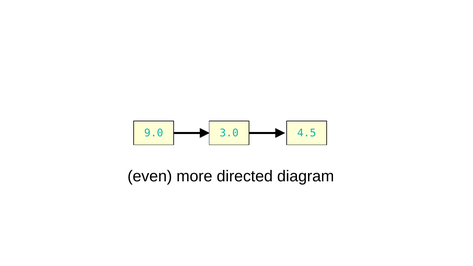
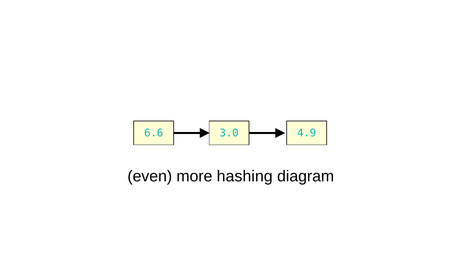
9.0: 9.0 -> 6.6
4.5: 4.5 -> 4.9
directed: directed -> hashing
